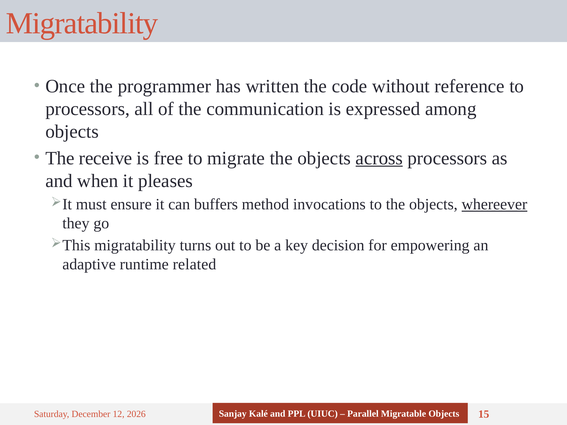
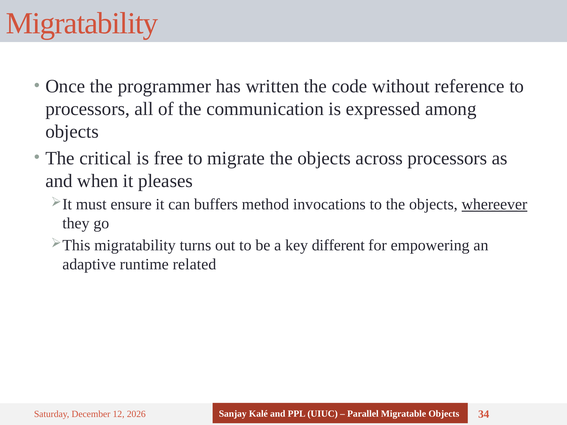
receive: receive -> critical
across underline: present -> none
decision: decision -> different
15: 15 -> 34
